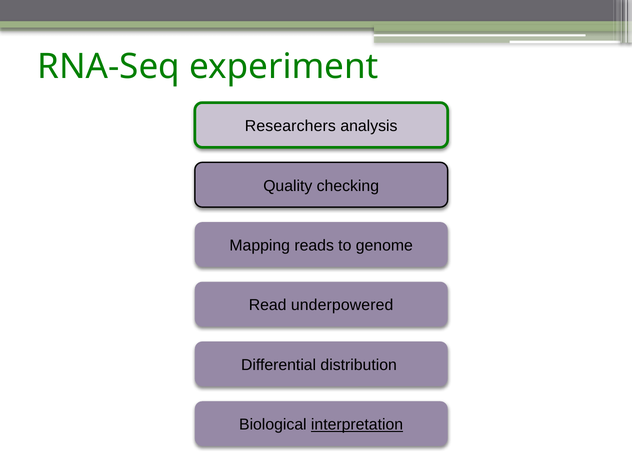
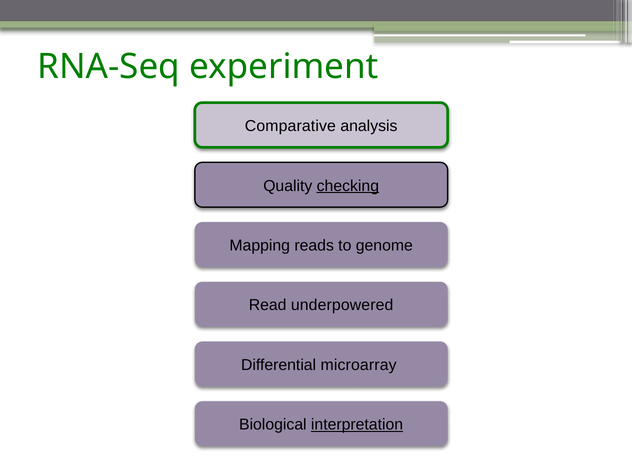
Researchers: Researchers -> Comparative
checking underline: none -> present
distribution: distribution -> microarray
